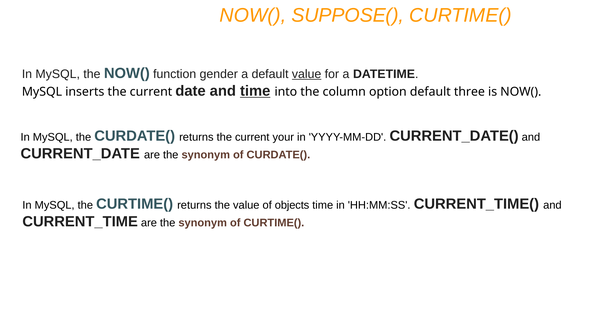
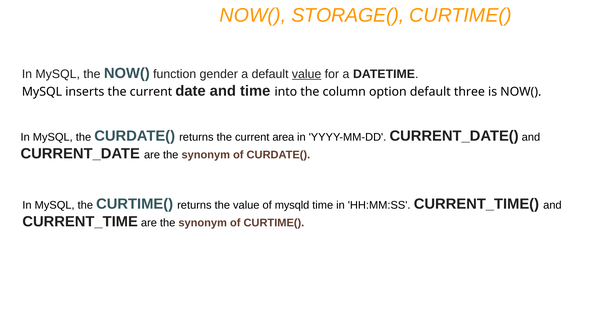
SUPPOSE(: SUPPOSE( -> STORAGE(
time at (255, 91) underline: present -> none
your: your -> area
objects: objects -> mysqld
